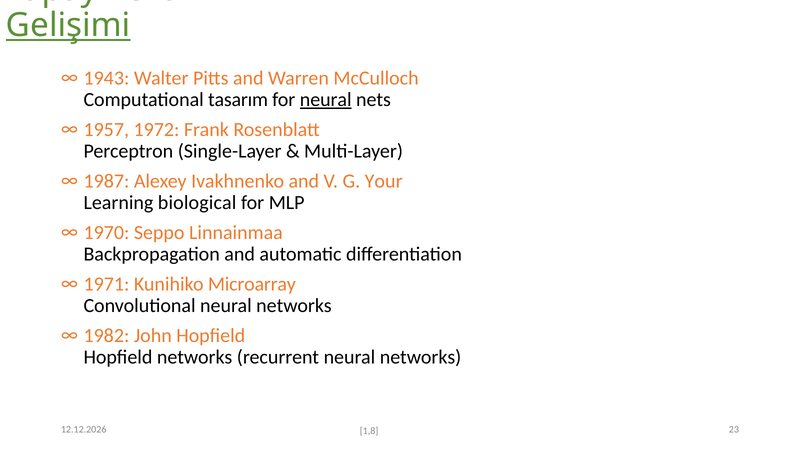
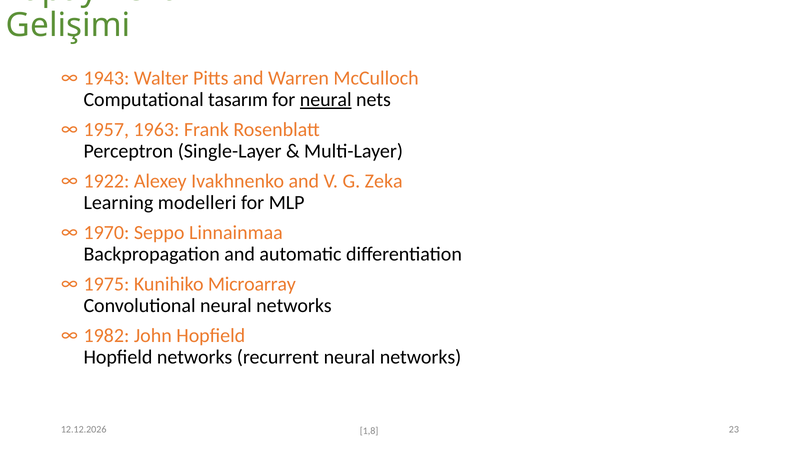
Gelişimi underline: present -> none
1972: 1972 -> 1963
1987: 1987 -> 1922
Your: Your -> Zeka
biological: biological -> modelleri
1971: 1971 -> 1975
